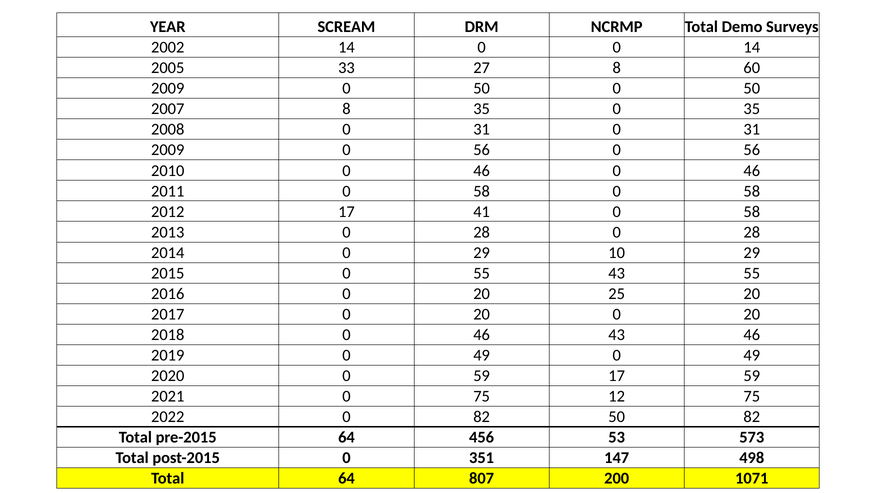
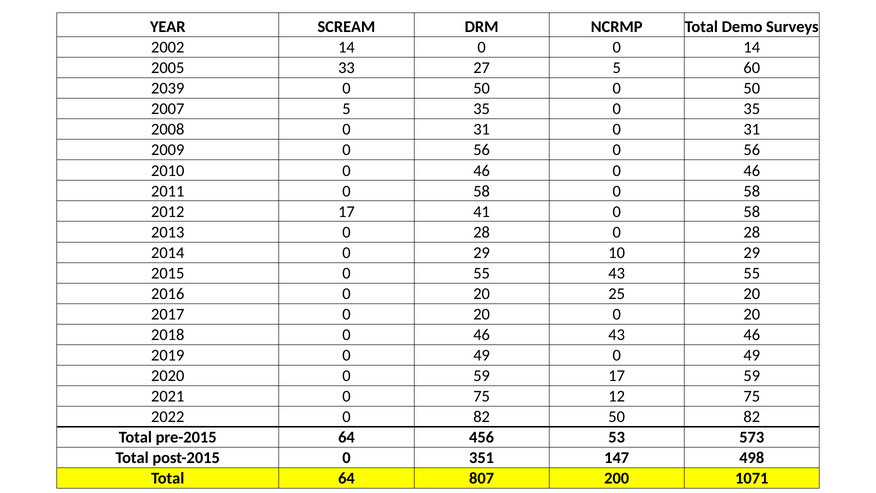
27 8: 8 -> 5
2009 at (168, 88): 2009 -> 2039
2007 8: 8 -> 5
